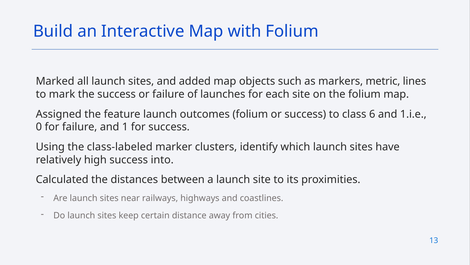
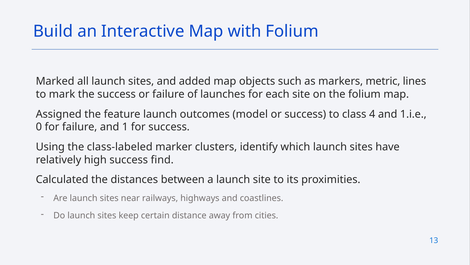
outcomes folium: folium -> model
6: 6 -> 4
into: into -> find
